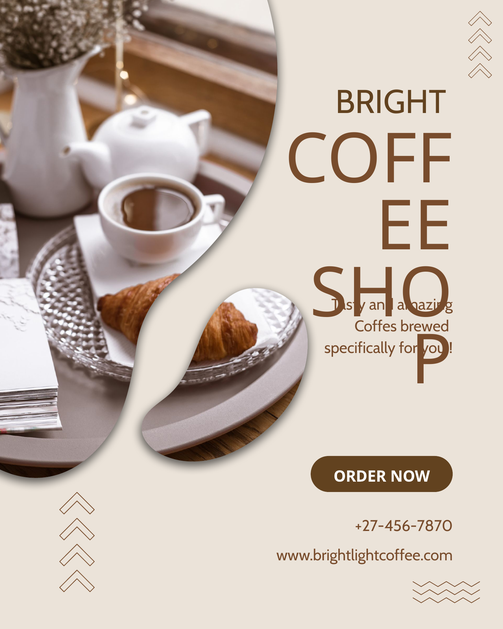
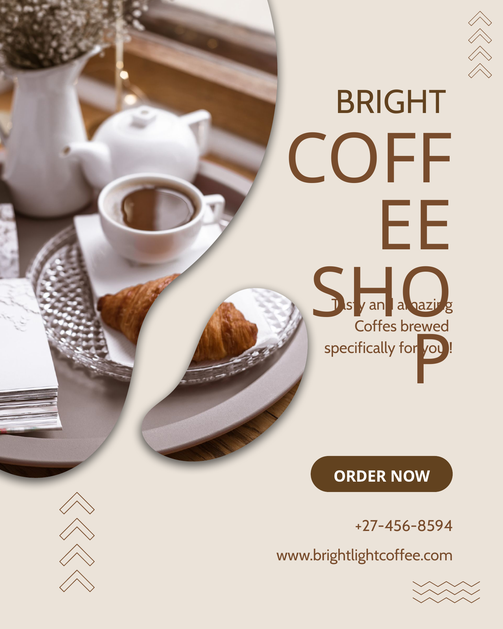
+27-456-7870: +27-456-7870 -> +27-456-8594
